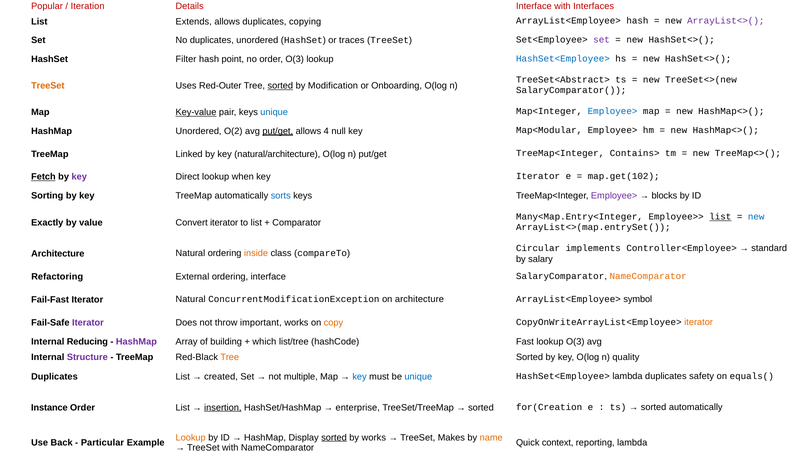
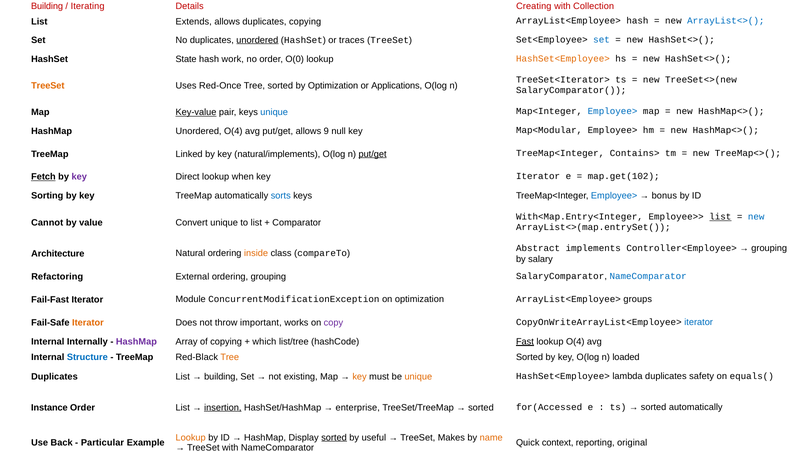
Popular at (47, 6): Popular -> Building
Iteration: Iteration -> Iterating
Details Interface: Interface -> Creating
Interfaces: Interfaces -> Collection
ArrayList<>( colour: purple -> blue
unordered at (257, 40) underline: none -> present
set at (602, 40) colour: purple -> blue
Filter: Filter -> State
point: point -> work
order O(3: O(3 -> O(0
HashSet<Employee> at (563, 59) colour: blue -> orange
TreeSet<Abstract>: TreeSet<Abstract> -> TreeSet<Iterator>
Red-Outer: Red-Outer -> Red-Once
sorted at (280, 86) underline: present -> none
by Modification: Modification -> Optimization
Onboarding: Onboarding -> Applications
Unordered O(2: O(2 -> O(4
put/get at (278, 131) underline: present -> none
4: 4 -> 9
natural/architecture: natural/architecture -> natural/implements
put/get at (373, 154) underline: none -> present
Employee> at (614, 196) colour: purple -> blue
blocks: blocks -> bonus
Many<Map.Entry<Integer: Many<Map.Entry<Integer -> With<Map.Entry<Integer
Exactly: Exactly -> Cannot
Convert iterator: iterator -> unique
Circular: Circular -> Abstract
standard at (769, 248): standard -> grouping
ordering interface: interface -> grouping
NameComparator at (648, 276) colour: orange -> blue
Iterator Natural: Natural -> Module
on architecture: architecture -> optimization
symbol: symbol -> groups
Iterator at (88, 322) colour: purple -> orange
copy colour: orange -> purple
iterator at (699, 322) colour: orange -> blue
Reducing: Reducing -> Internally
of building: building -> copying
Fast underline: none -> present
lookup O(3: O(3 -> O(4
Structure colour: purple -> blue
quality: quality -> loaded
created at (221, 376): created -> building
multiple: multiple -> existing
key at (360, 376) colour: blue -> orange
unique at (418, 376) colour: blue -> orange
for(Creation: for(Creation -> for(Accessed
by works: works -> useful
reporting lambda: lambda -> original
